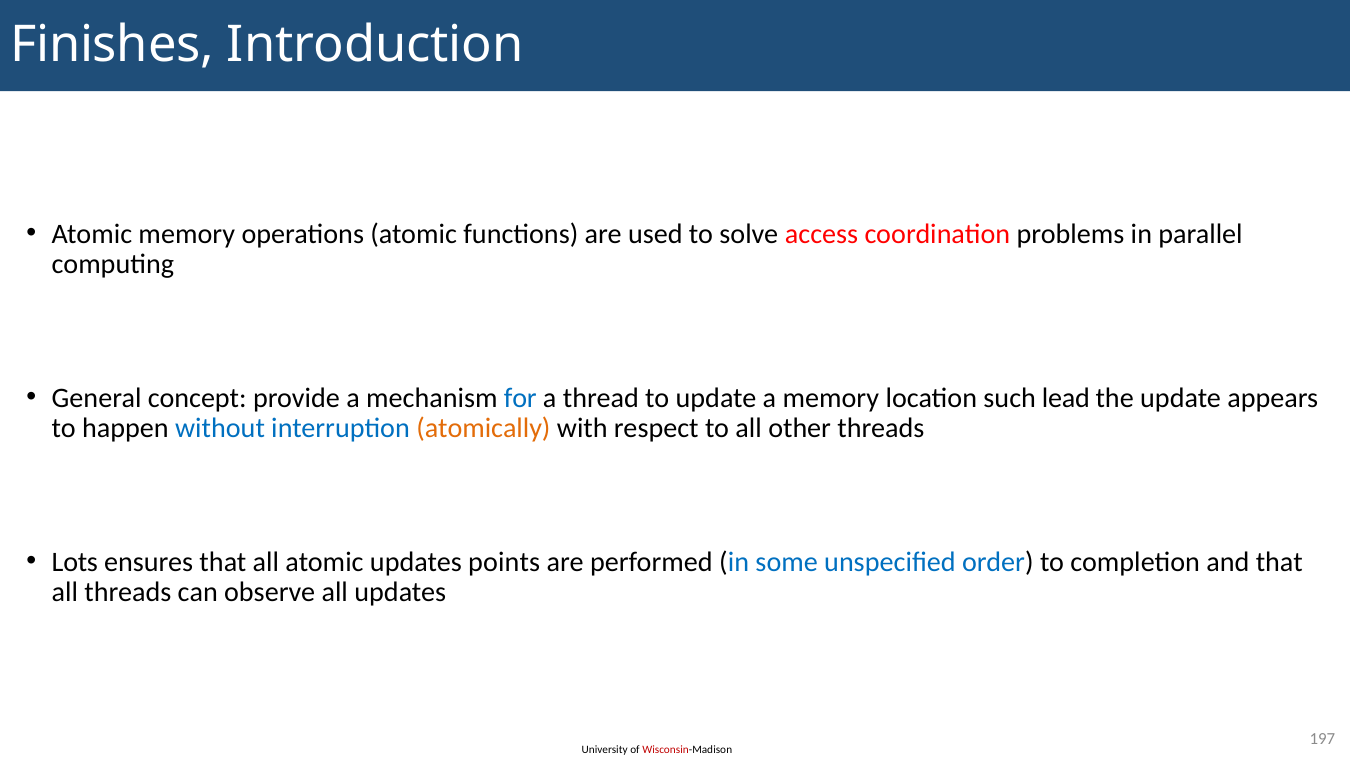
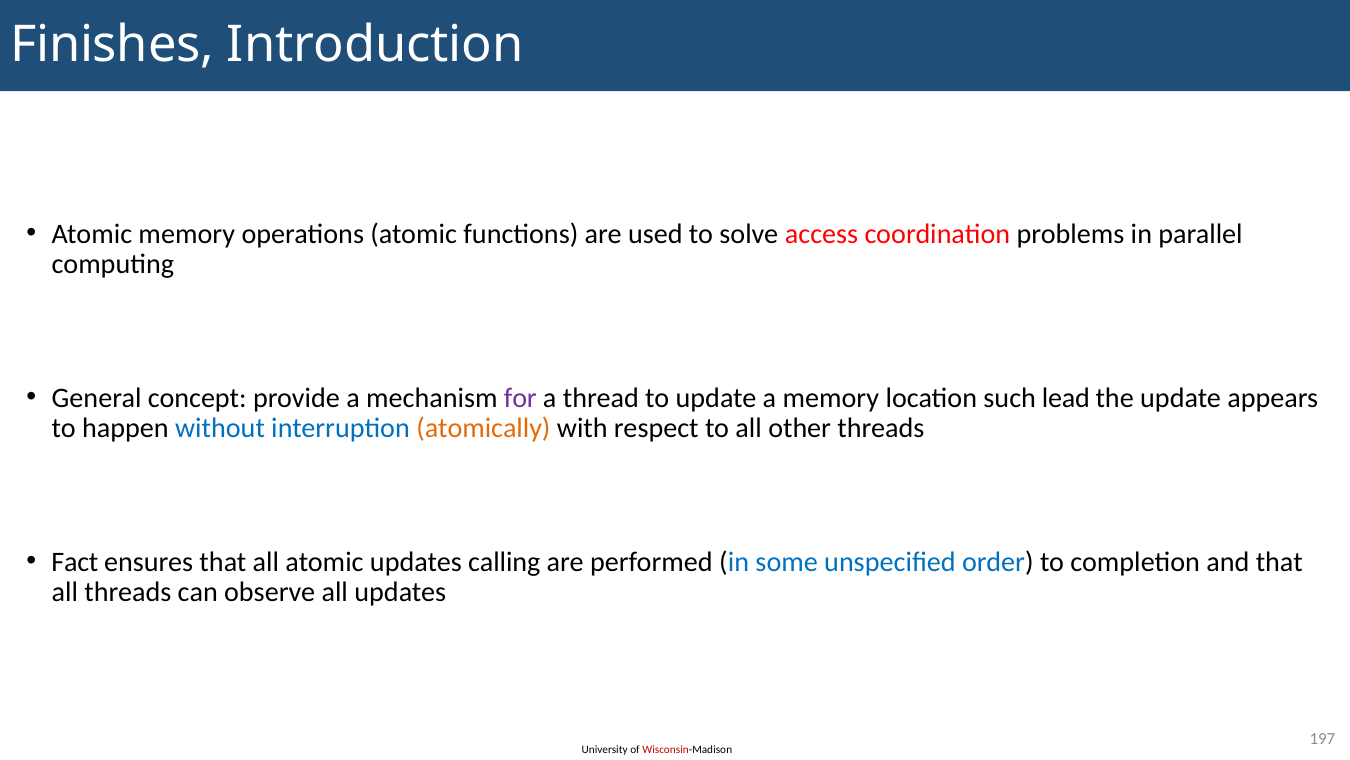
for colour: blue -> purple
Lots: Lots -> Fact
points: points -> calling
